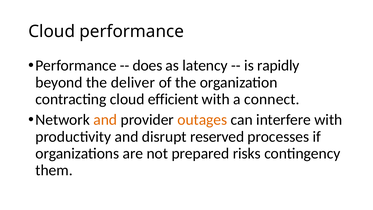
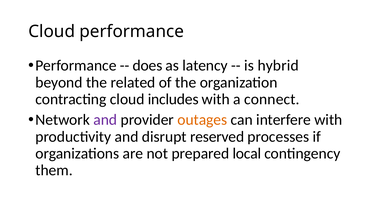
rapidly: rapidly -> hybrid
deliver: deliver -> related
efficient: efficient -> includes
and at (105, 120) colour: orange -> purple
risks: risks -> local
